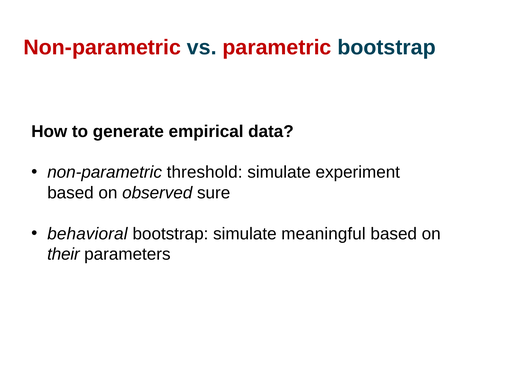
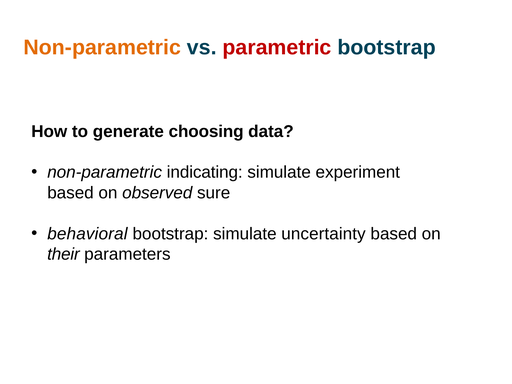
Non-parametric at (102, 47) colour: red -> orange
empirical: empirical -> choosing
threshold: threshold -> indicating
meaningful: meaningful -> uncertainty
